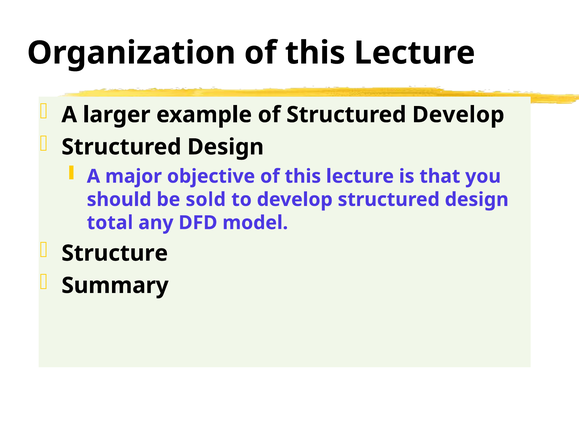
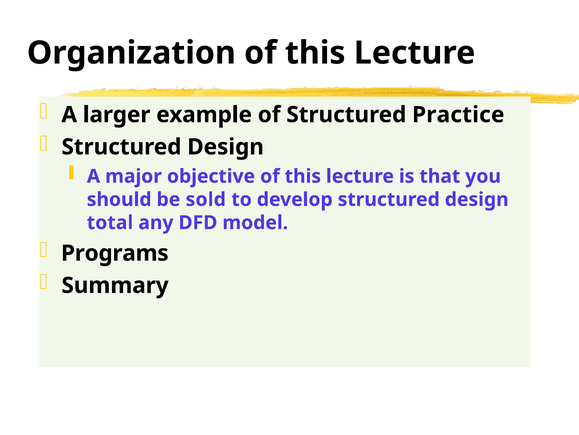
Structured Develop: Develop -> Practice
Structure: Structure -> Programs
